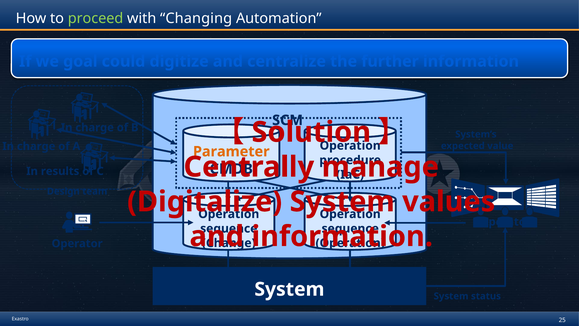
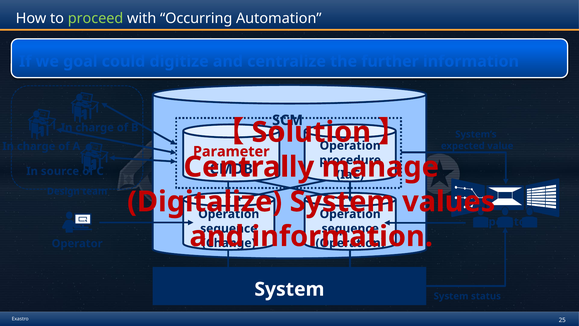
Changing: Changing -> Occurring
Parameter colour: orange -> red
results: results -> source
